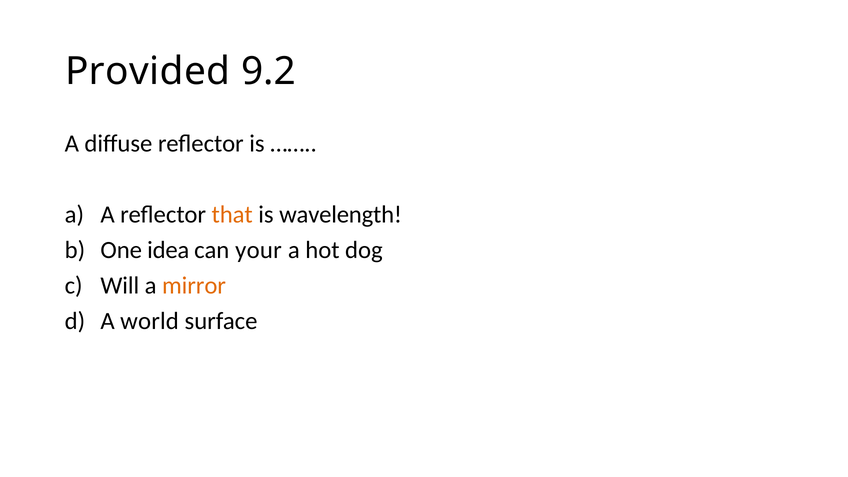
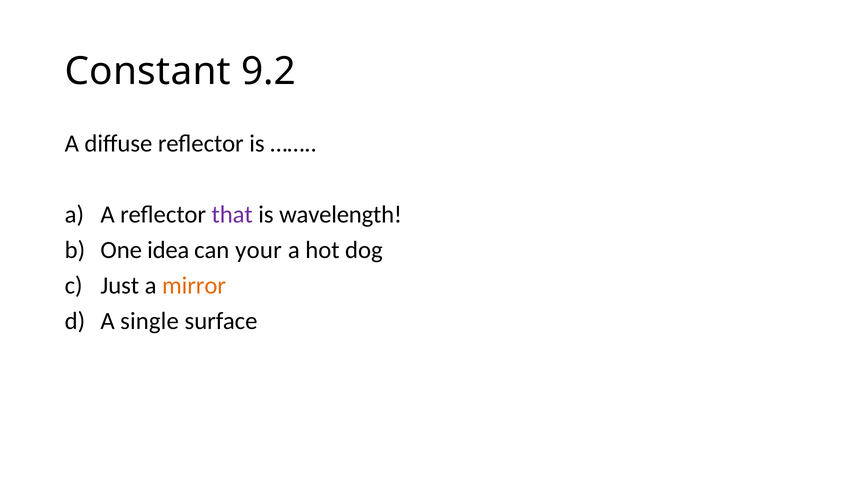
Provided: Provided -> Constant
that colour: orange -> purple
Will: Will -> Just
world: world -> single
